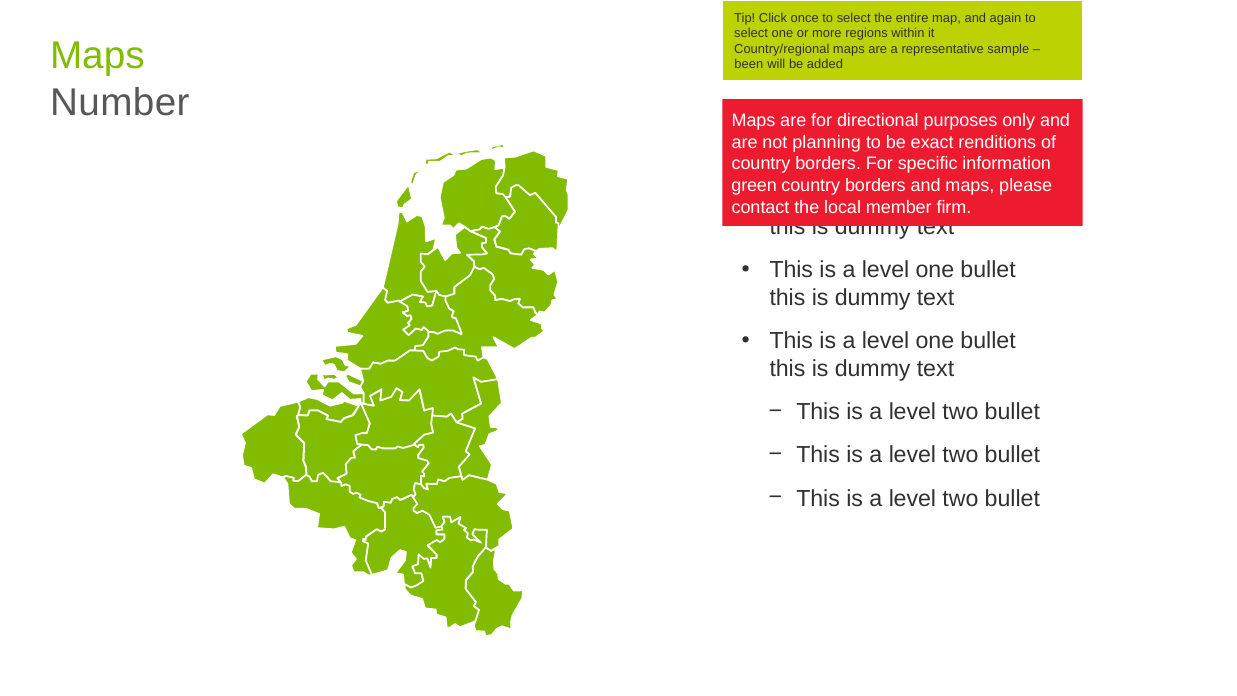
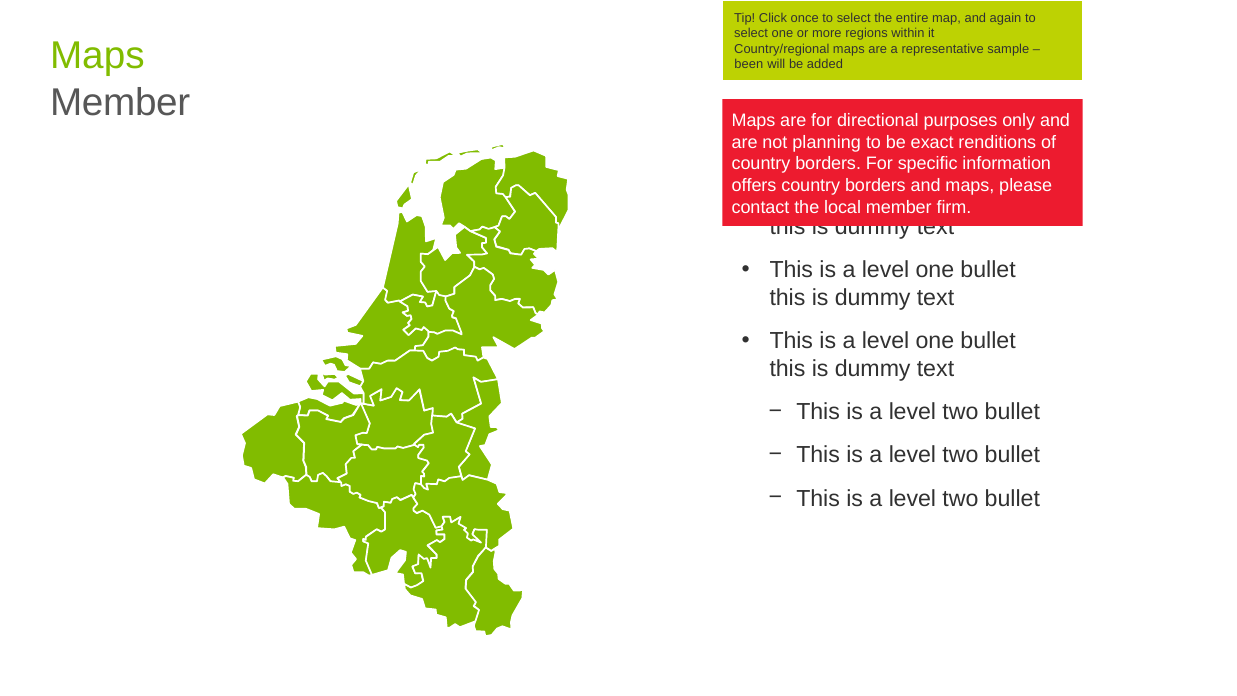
Number at (120, 102): Number -> Member
green: green -> offers
